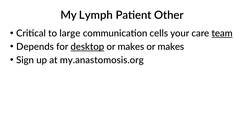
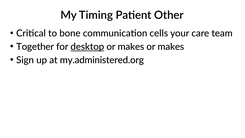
Lymph: Lymph -> Timing
large: large -> bone
team underline: present -> none
Depends: Depends -> Together
my.anastomosis.org: my.anastomosis.org -> my.administered.org
